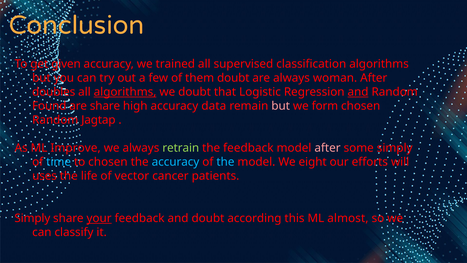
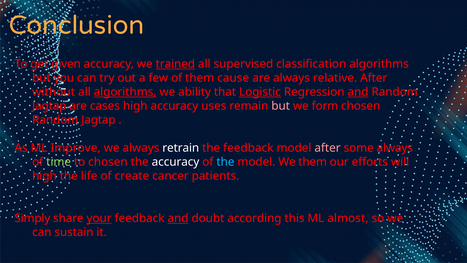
trained underline: none -> present
them doubt: doubt -> cause
woman: woman -> relative
doubles: doubles -> without
we doubt: doubt -> ability
Logistic underline: none -> present
Found at (49, 106): Found -> Jagtap
are share: share -> cases
data: data -> uses
retrain colour: light green -> white
some simply: simply -> always
time colour: light blue -> light green
accuracy at (176, 162) colour: light blue -> white
We eight: eight -> them
uses at (45, 176): uses -> high
vector: vector -> create
and at (178, 218) underline: none -> present
classify: classify -> sustain
